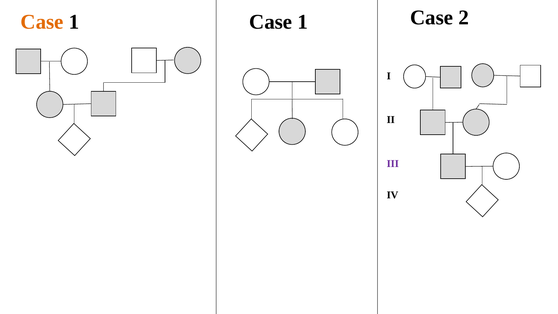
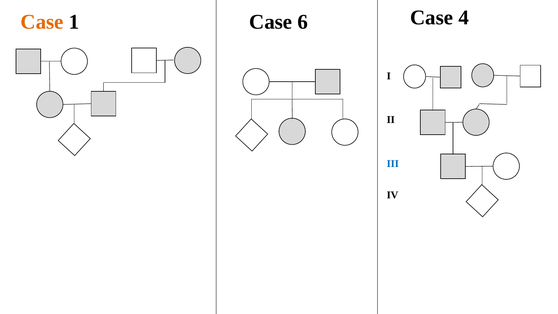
1 Case 1: 1 -> 6
2: 2 -> 4
III colour: purple -> blue
